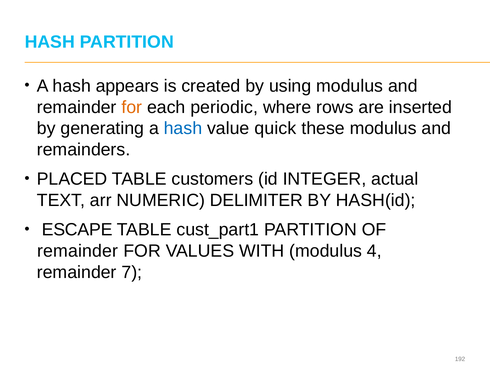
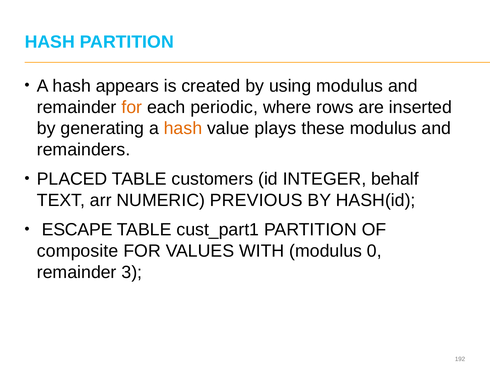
hash at (183, 128) colour: blue -> orange
quick: quick -> plays
actual: actual -> behalf
DELIMITER: DELIMITER -> PREVIOUS
remainder at (78, 251): remainder -> composite
4: 4 -> 0
7: 7 -> 3
